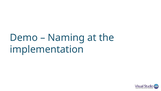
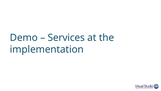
Naming: Naming -> Services
